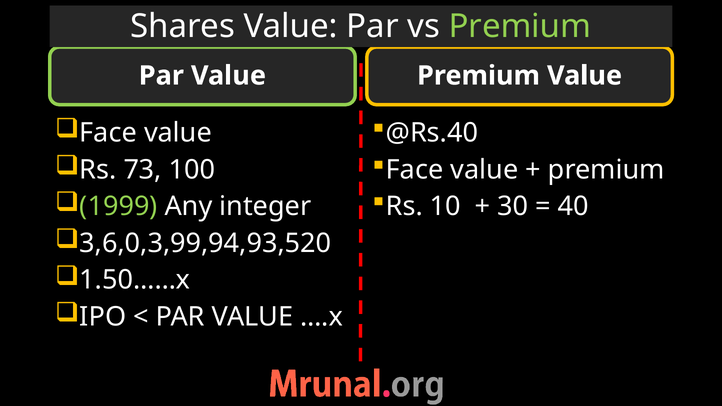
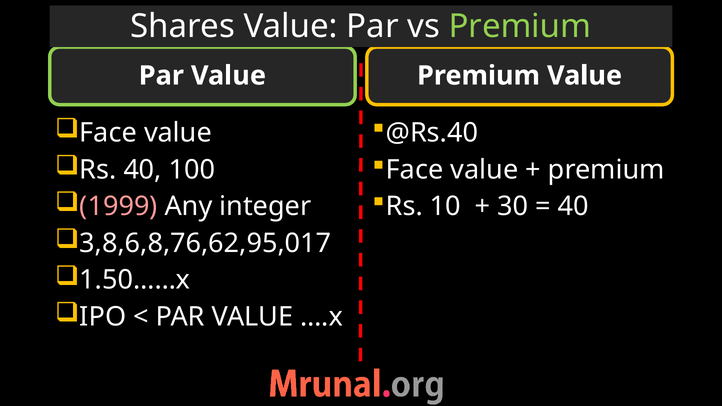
Rs 73: 73 -> 40
1999 colour: light green -> pink
3,6,0,3,99,94,93,520: 3,6,0,3,99,94,93,520 -> 3,8,6,8,76,62,95,017
